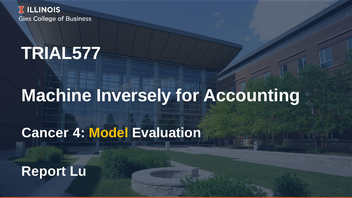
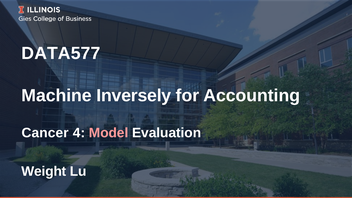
TRIAL577: TRIAL577 -> DATA577
Model colour: yellow -> pink
Report: Report -> Weight
